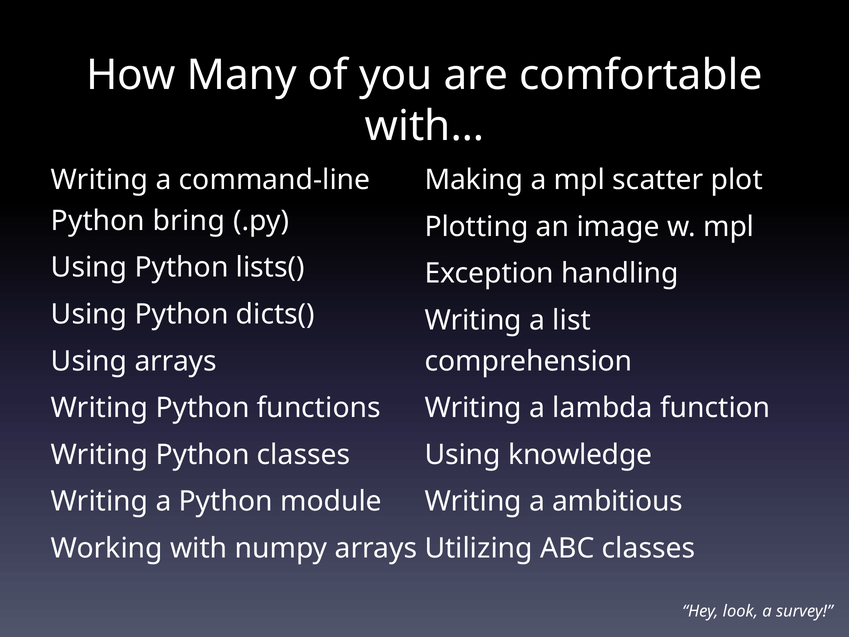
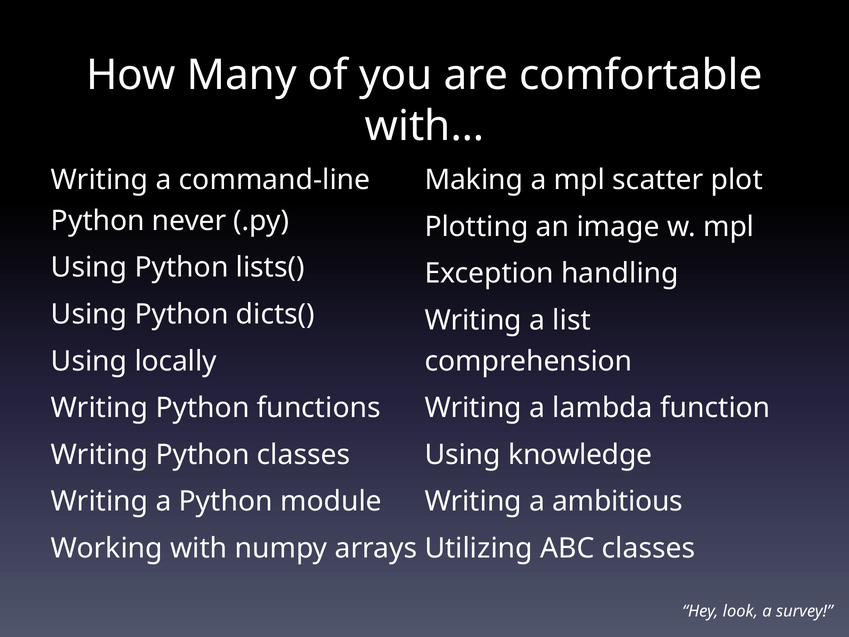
bring: bring -> never
Using arrays: arrays -> locally
